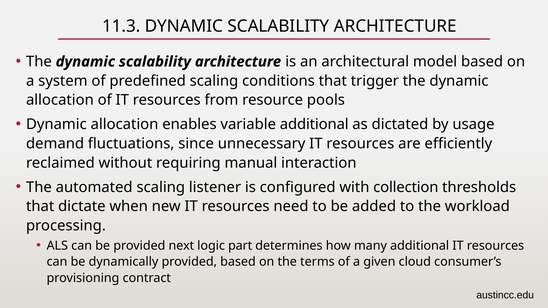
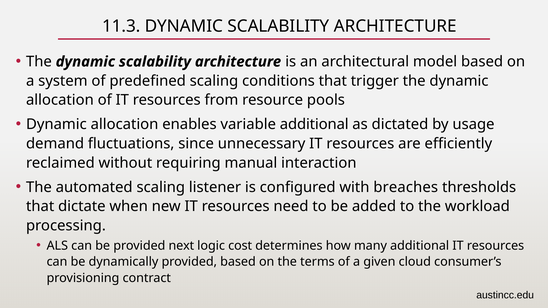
collection: collection -> breaches
part: part -> cost
